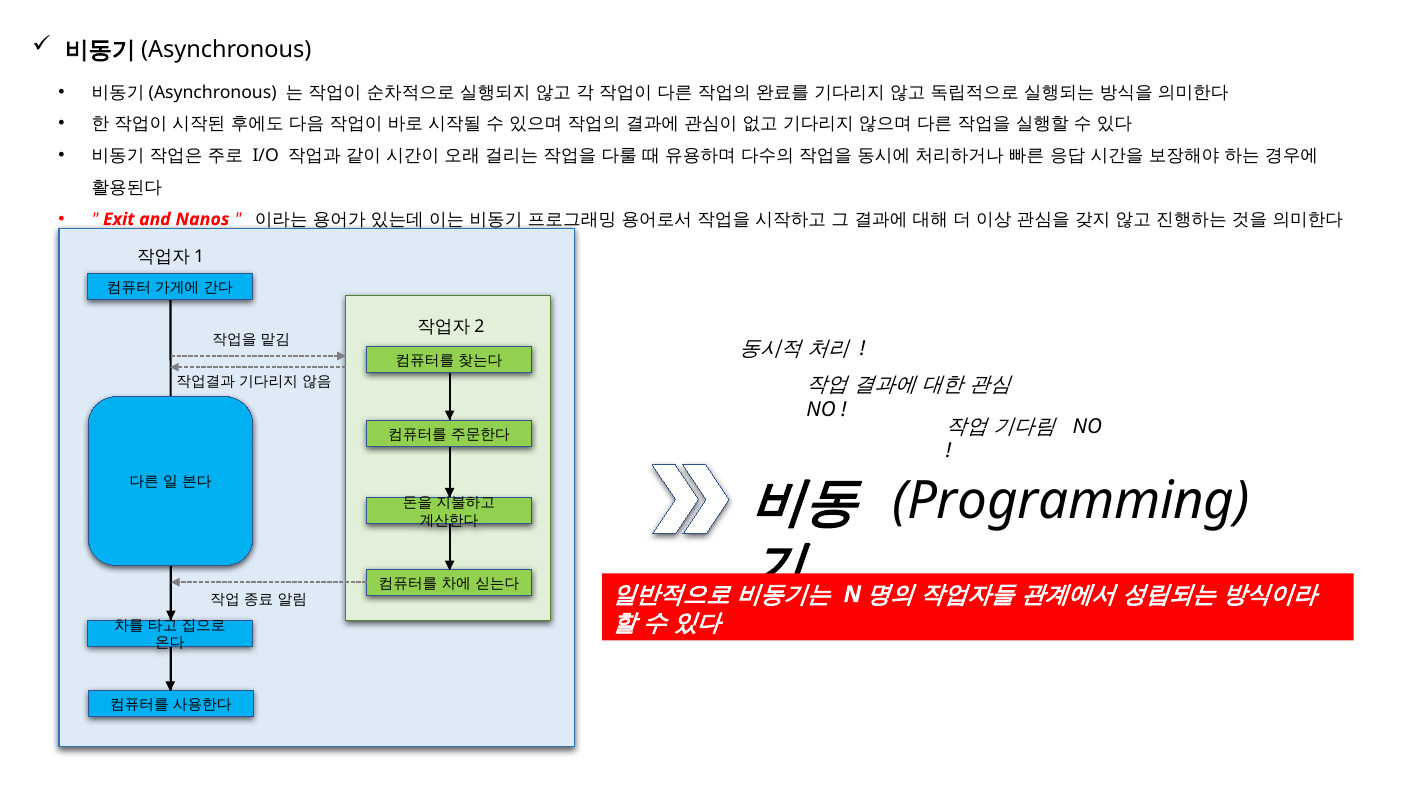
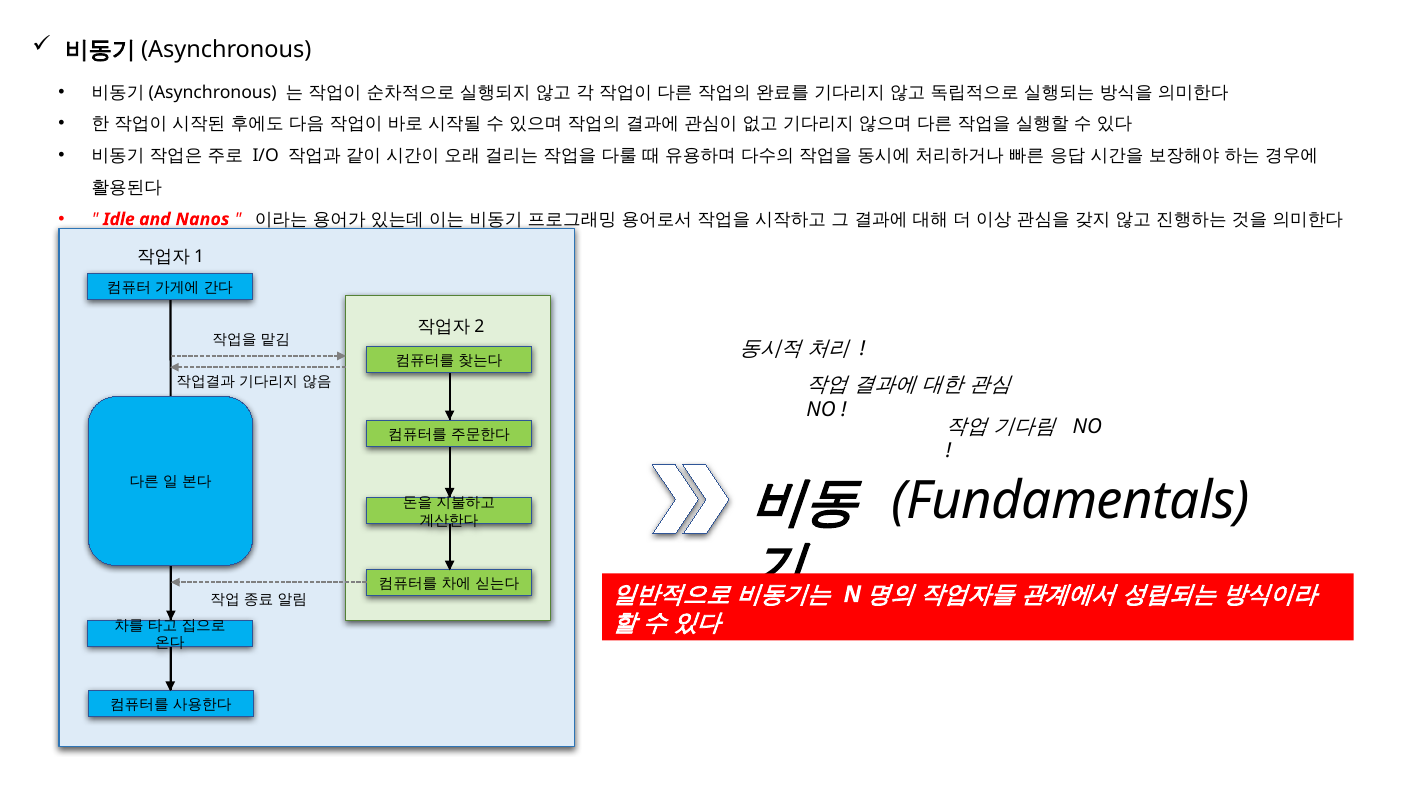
Exit: Exit -> Idle
Programming: Programming -> Fundamentals
